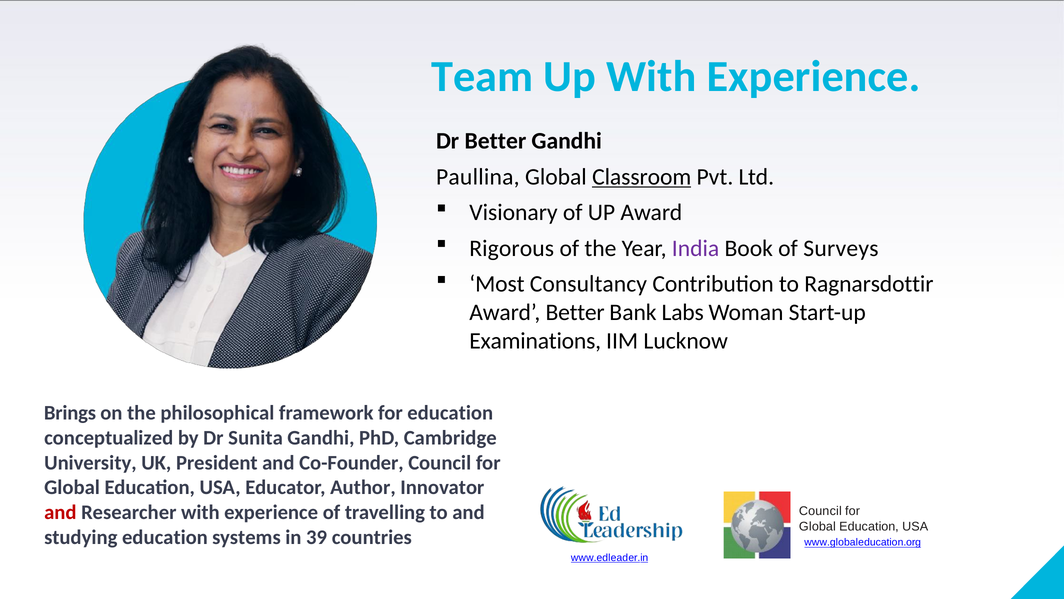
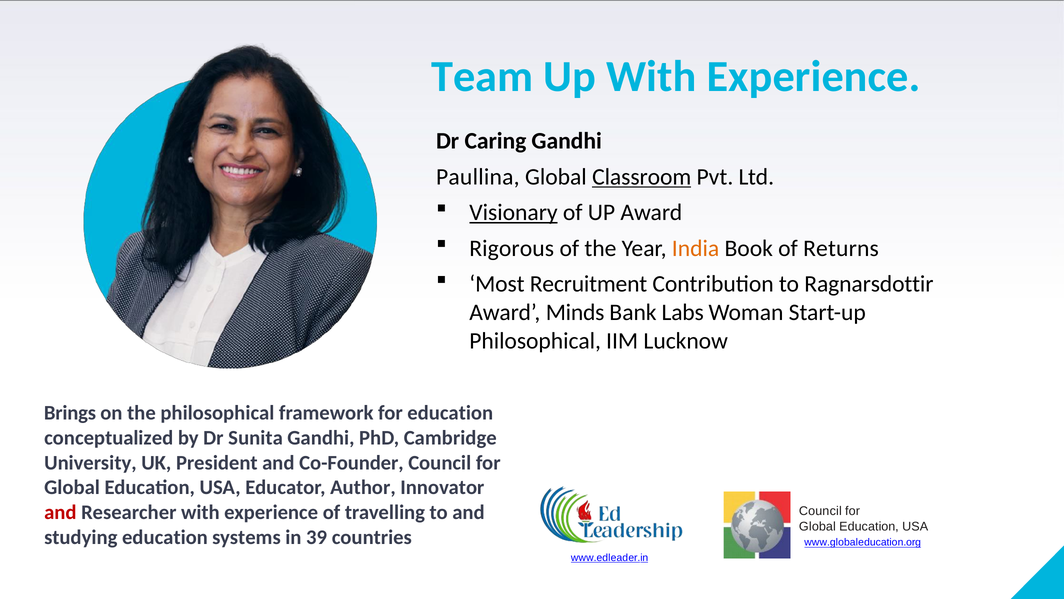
Dr Better: Better -> Caring
Visionary underline: none -> present
India colour: purple -> orange
Surveys: Surveys -> Returns
Consultancy: Consultancy -> Recruitment
Award Better: Better -> Minds
Examinations at (535, 341): Examinations -> Philosophical
